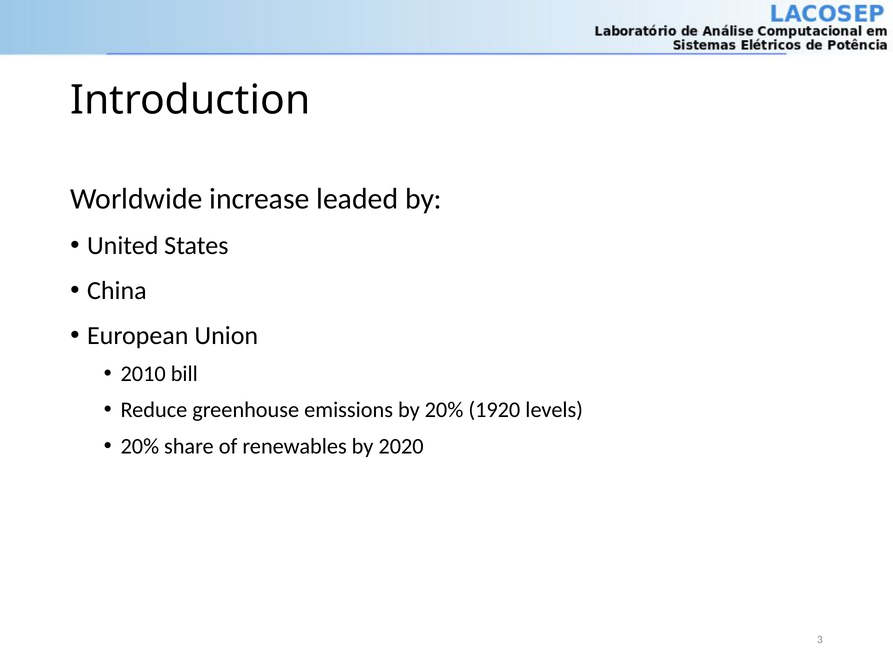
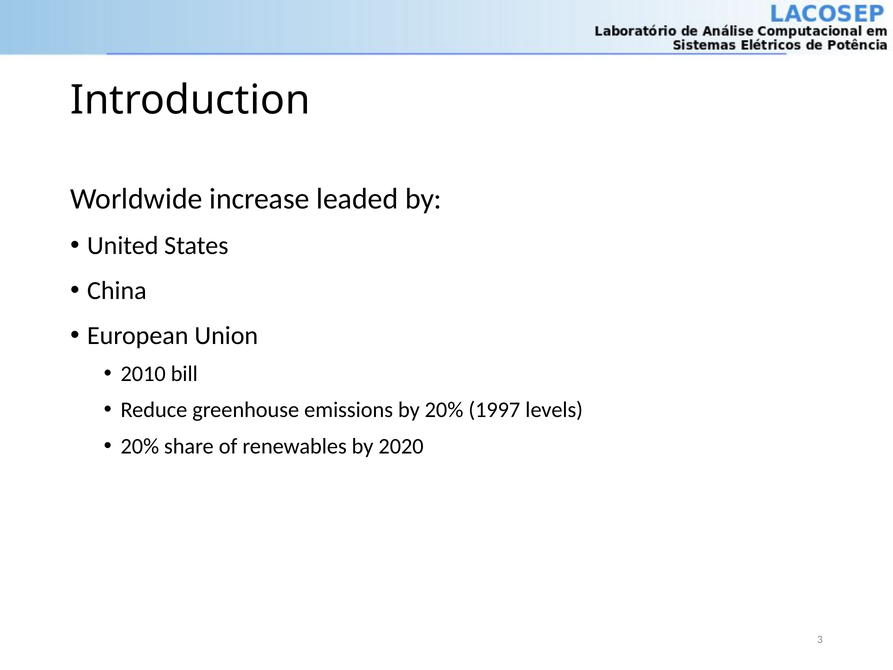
1920: 1920 -> 1997
